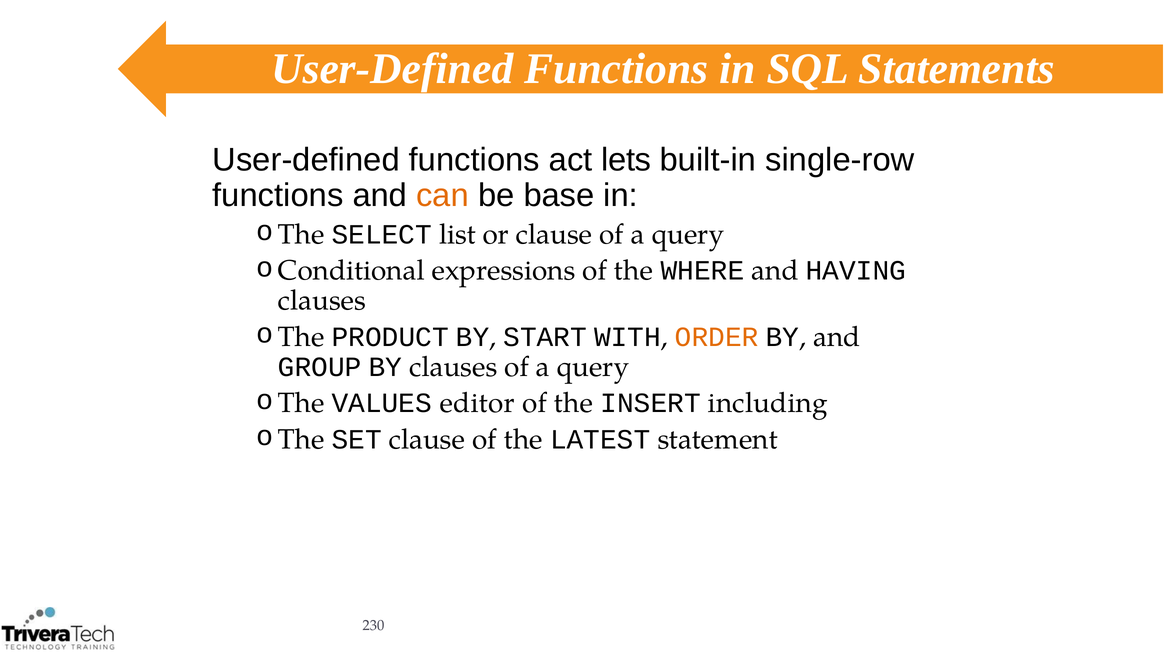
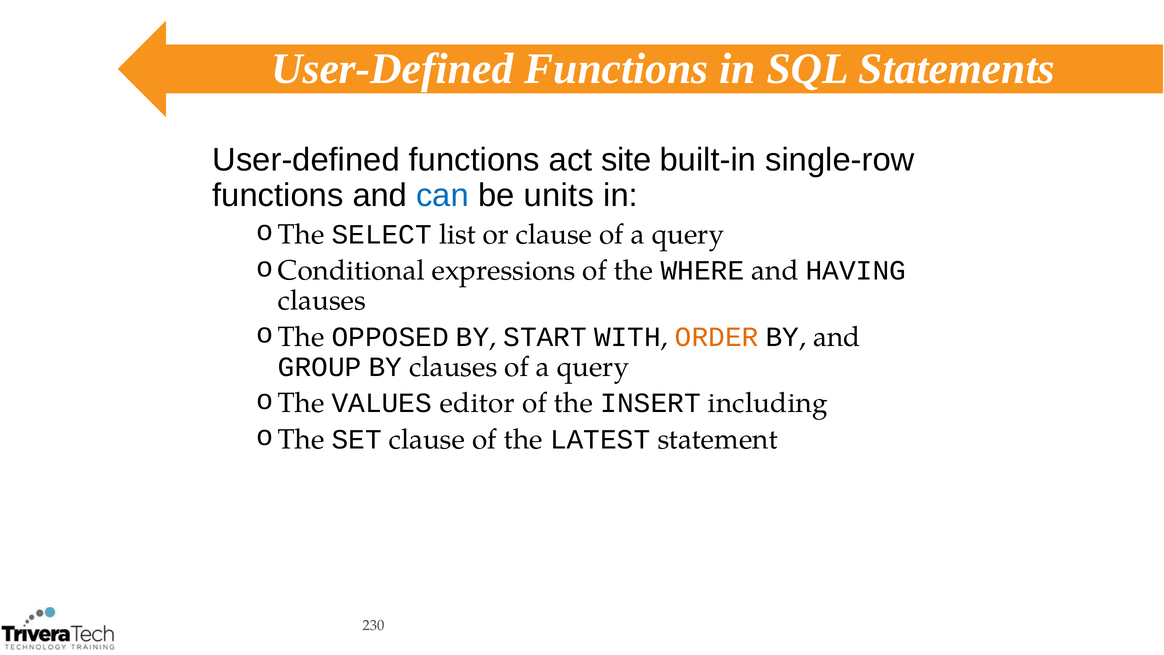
lets: lets -> site
can colour: orange -> blue
base: base -> units
PRODUCT: PRODUCT -> OPPOSED
